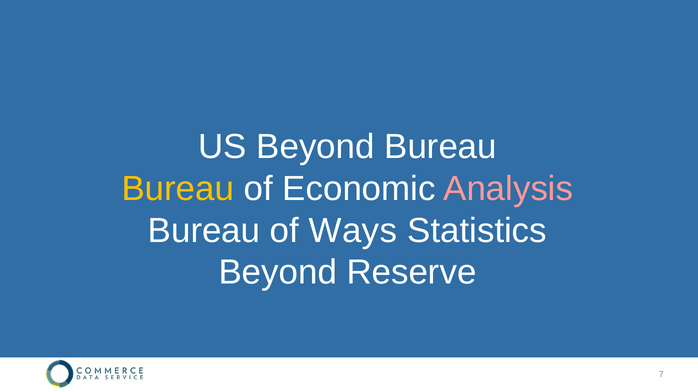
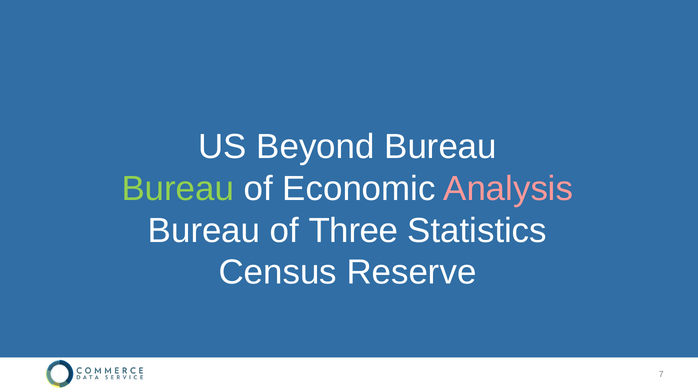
Bureau at (178, 189) colour: yellow -> light green
Ways: Ways -> Three
Beyond at (278, 273): Beyond -> Census
